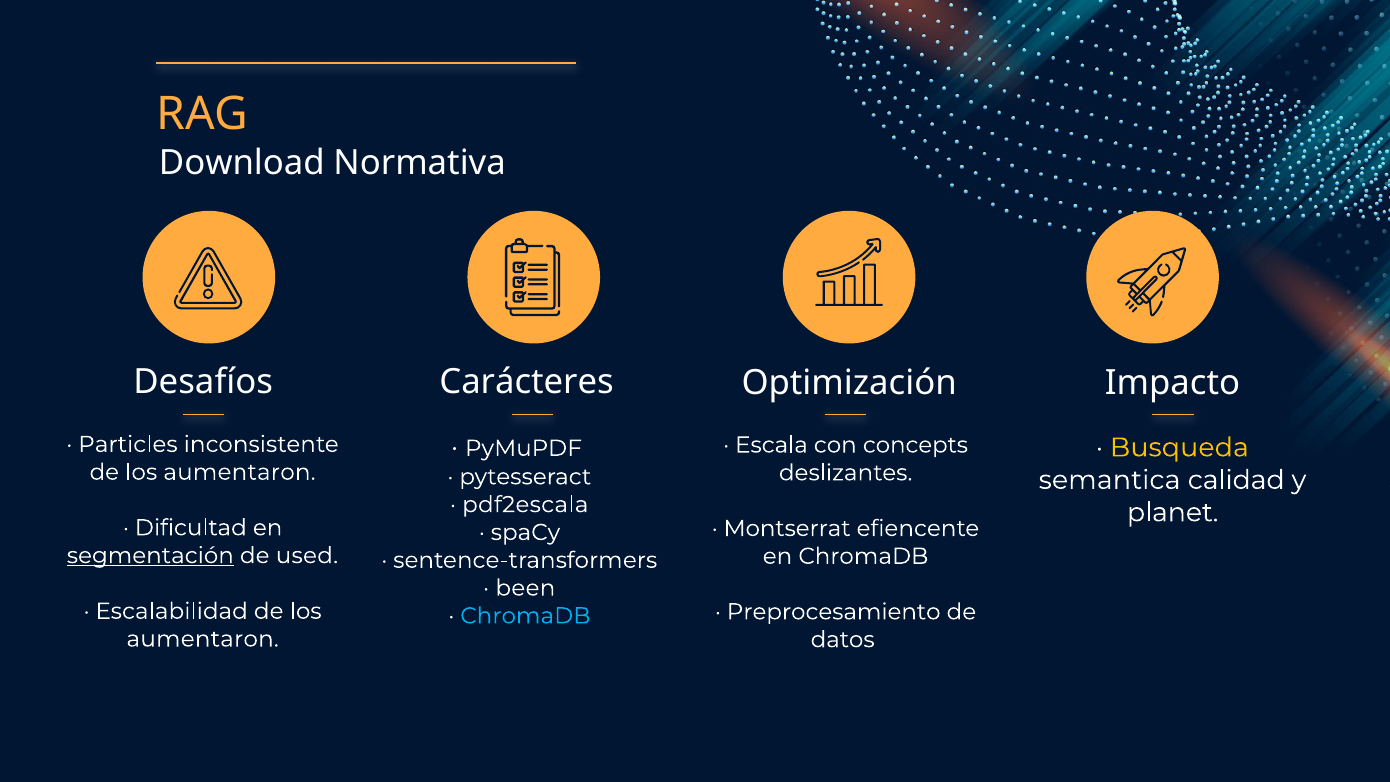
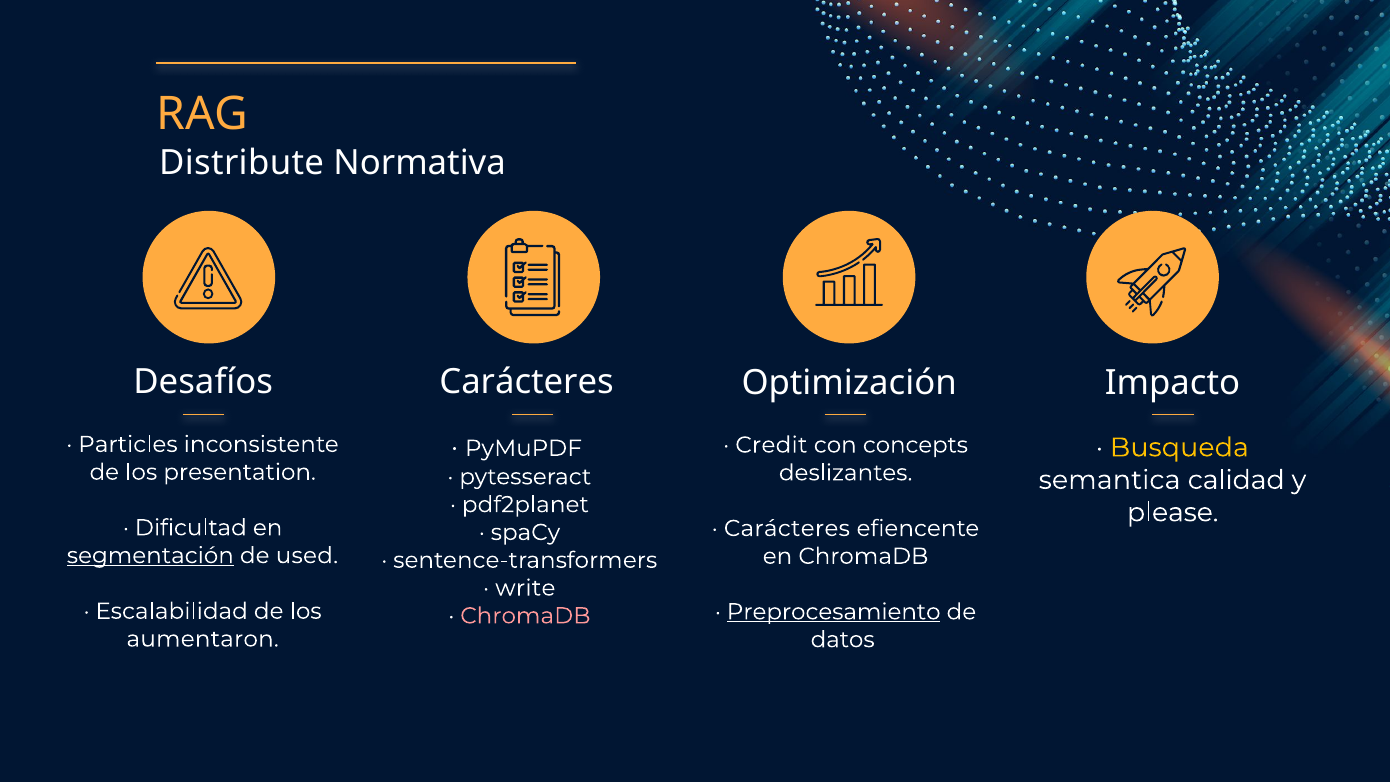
Download: Download -> Distribute
Escala: Escala -> Credit
aumentaron at (239, 472): aumentaron -> presentation
pdf2escala: pdf2escala -> pdf2planet
planet: planet -> please
Montserrat at (787, 528): Montserrat -> Carácteres
been: been -> write
Preprocesamiento underline: none -> present
ChromaDB at (525, 616) colour: light blue -> pink
